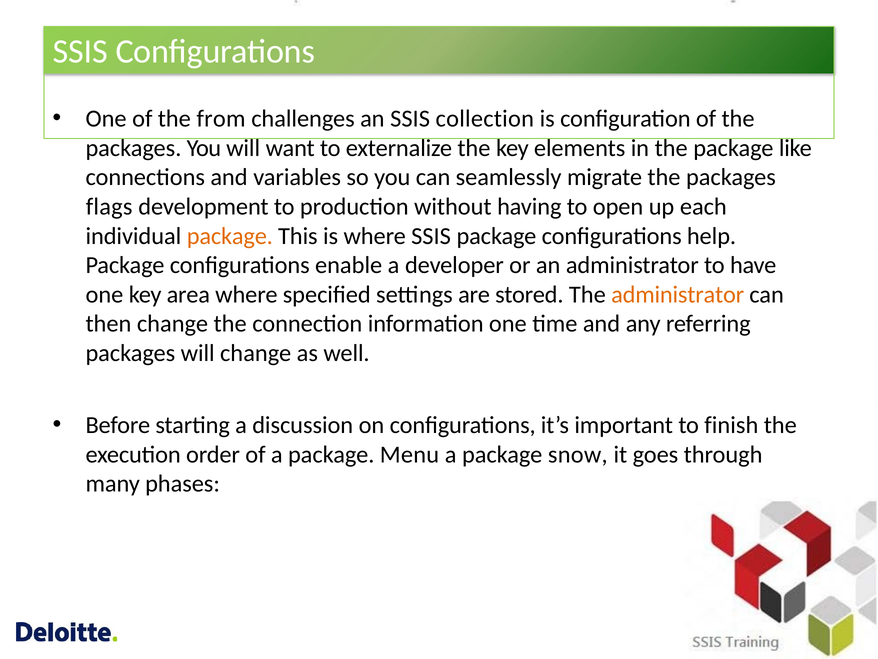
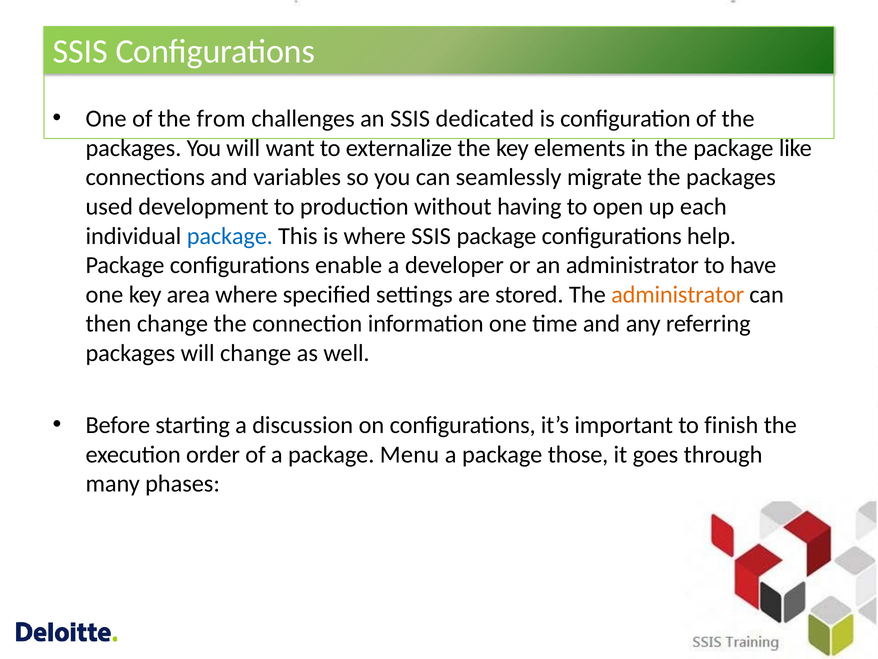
collection: collection -> dedicated
flags: flags -> used
package at (230, 236) colour: orange -> blue
snow: snow -> those
